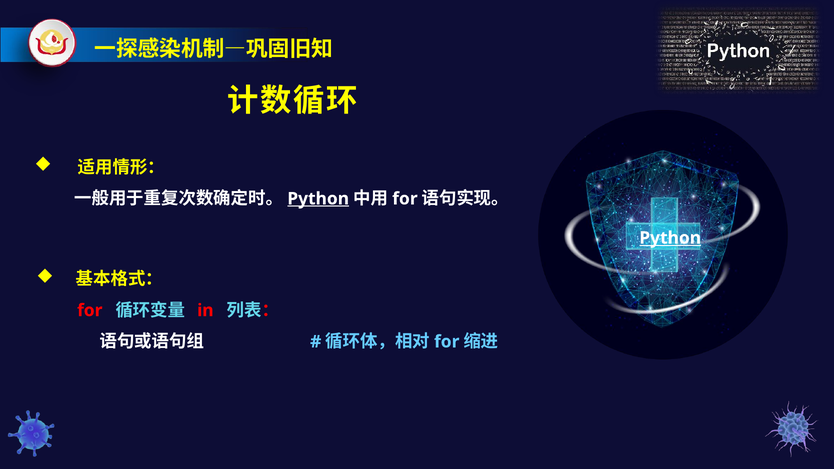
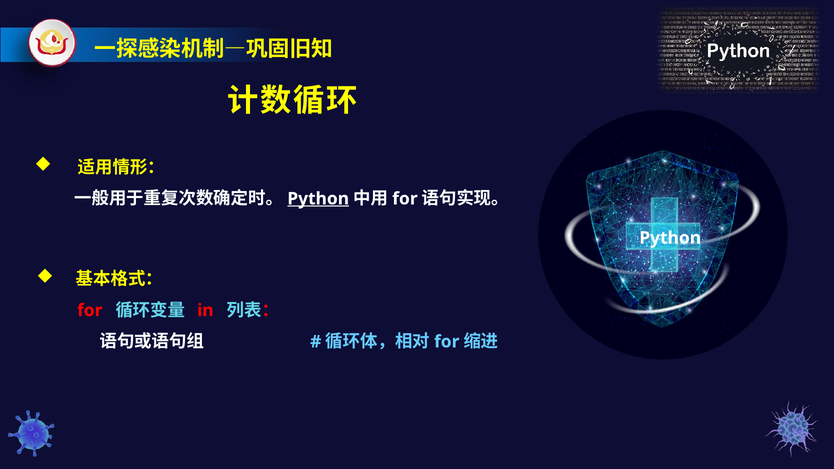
Python at (670, 238) underline: present -> none
